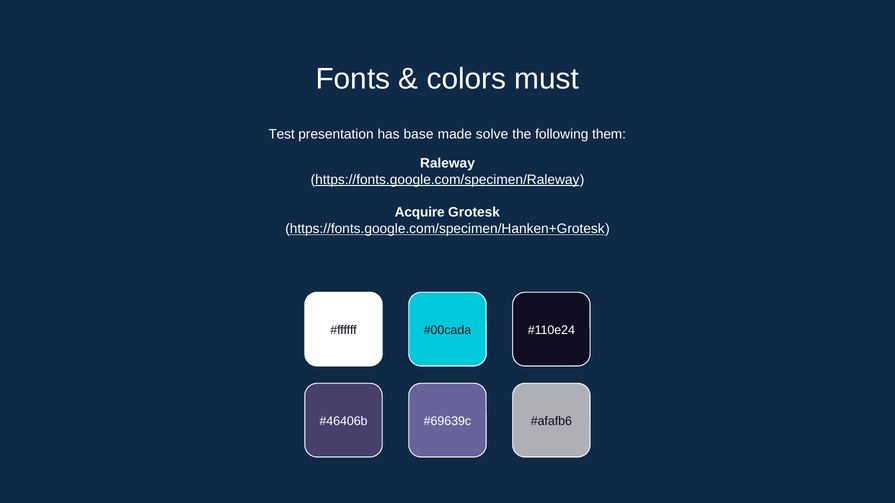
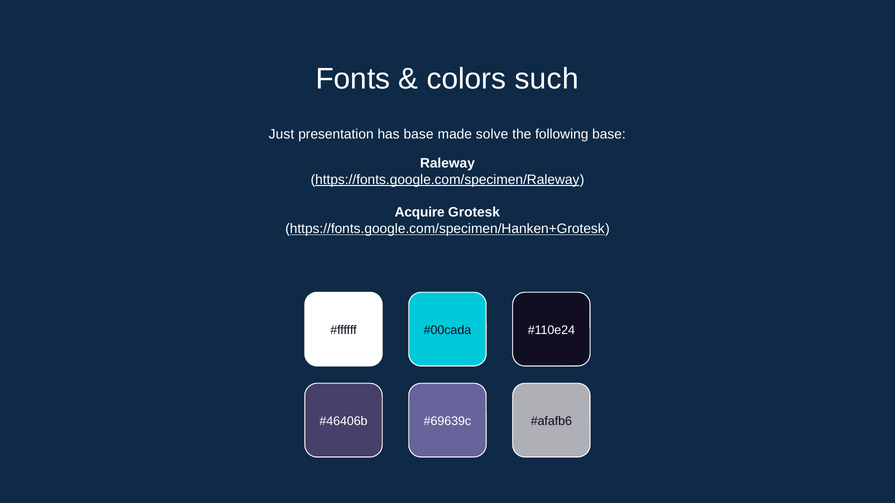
must: must -> such
Test: Test -> Just
following them: them -> base
